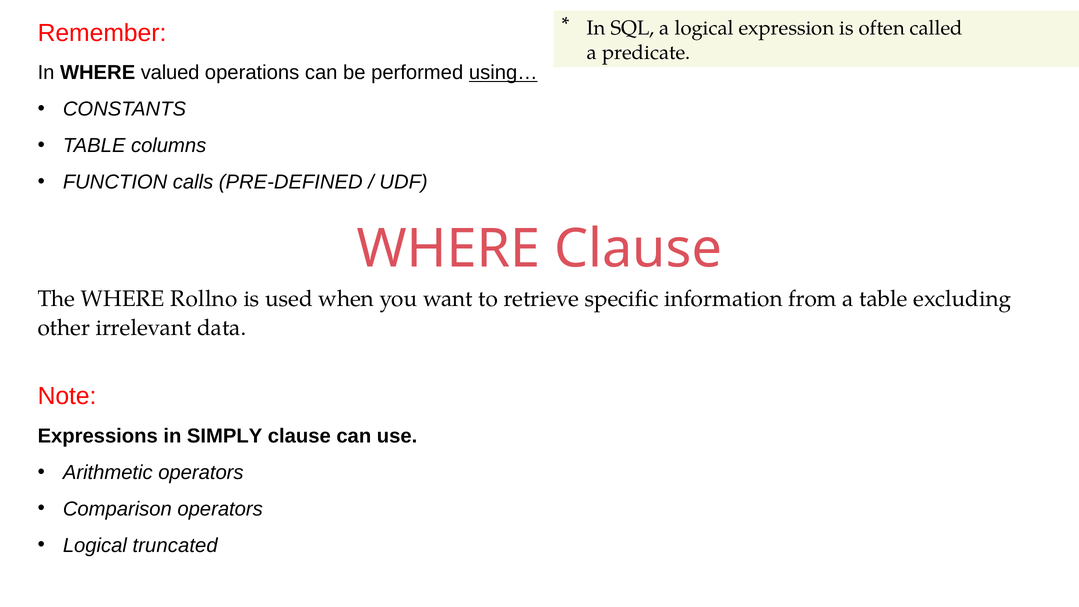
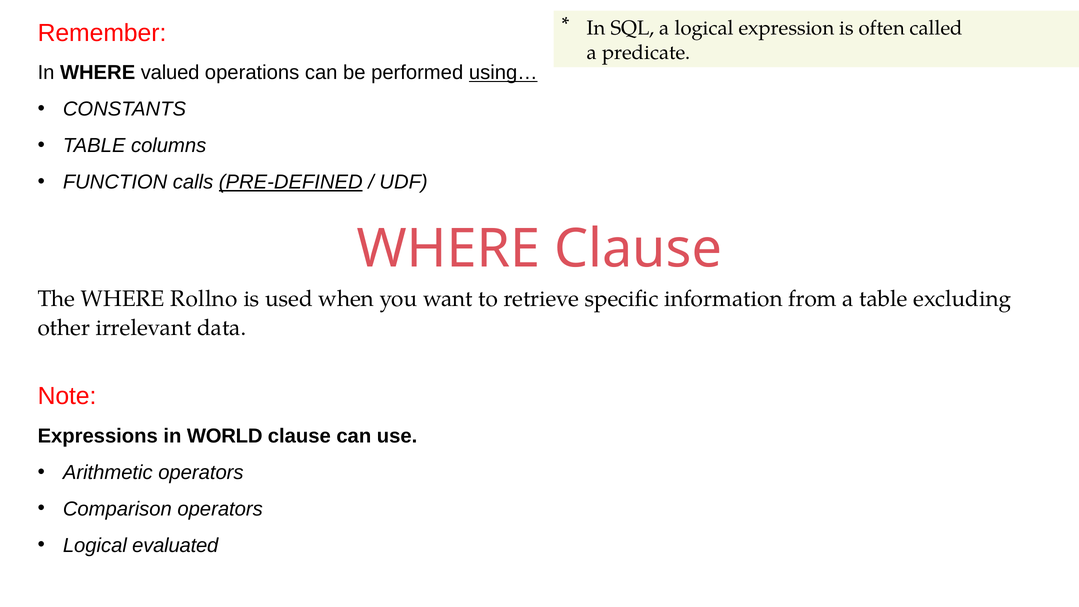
PRE-DEFINED underline: none -> present
SIMPLY: SIMPLY -> WORLD
truncated: truncated -> evaluated
